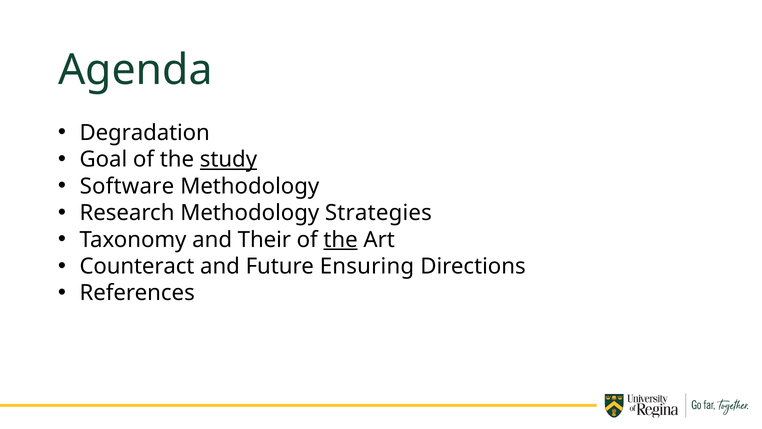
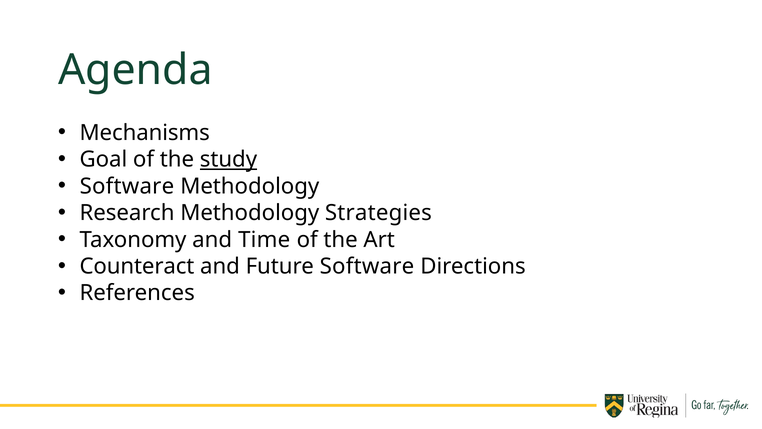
Degradation: Degradation -> Mechanisms
Their: Their -> Time
the at (341, 239) underline: present -> none
Future Ensuring: Ensuring -> Software
